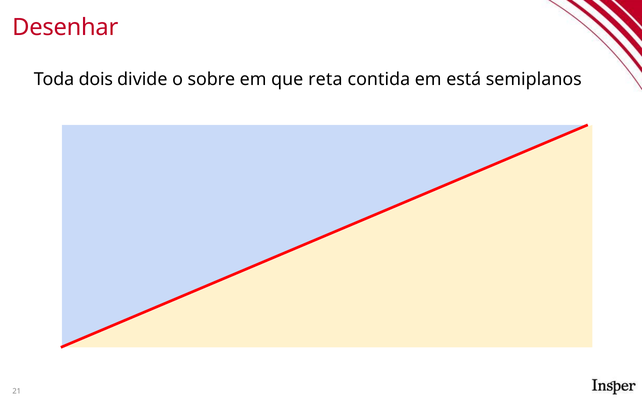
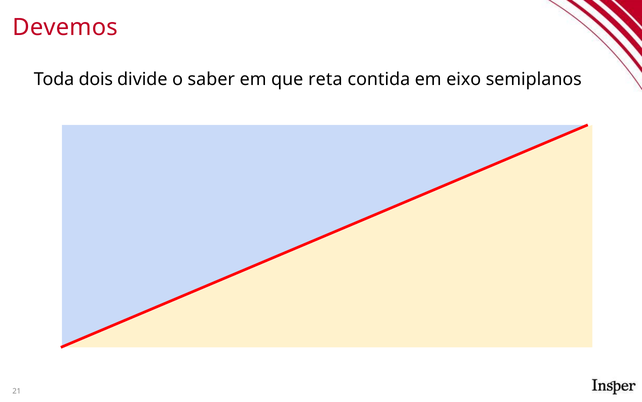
Desenhar: Desenhar -> Devemos
sobre: sobre -> saber
está: está -> eixo
